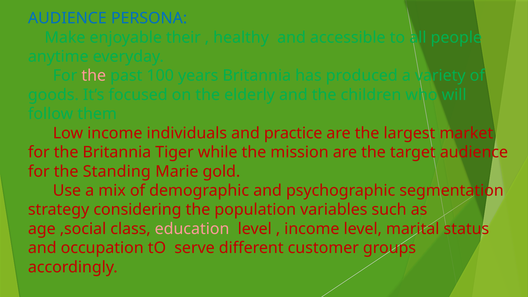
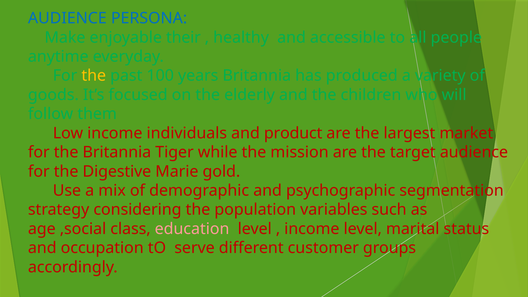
the at (94, 76) colour: pink -> yellow
practice: practice -> product
Standing: Standing -> Digestive
